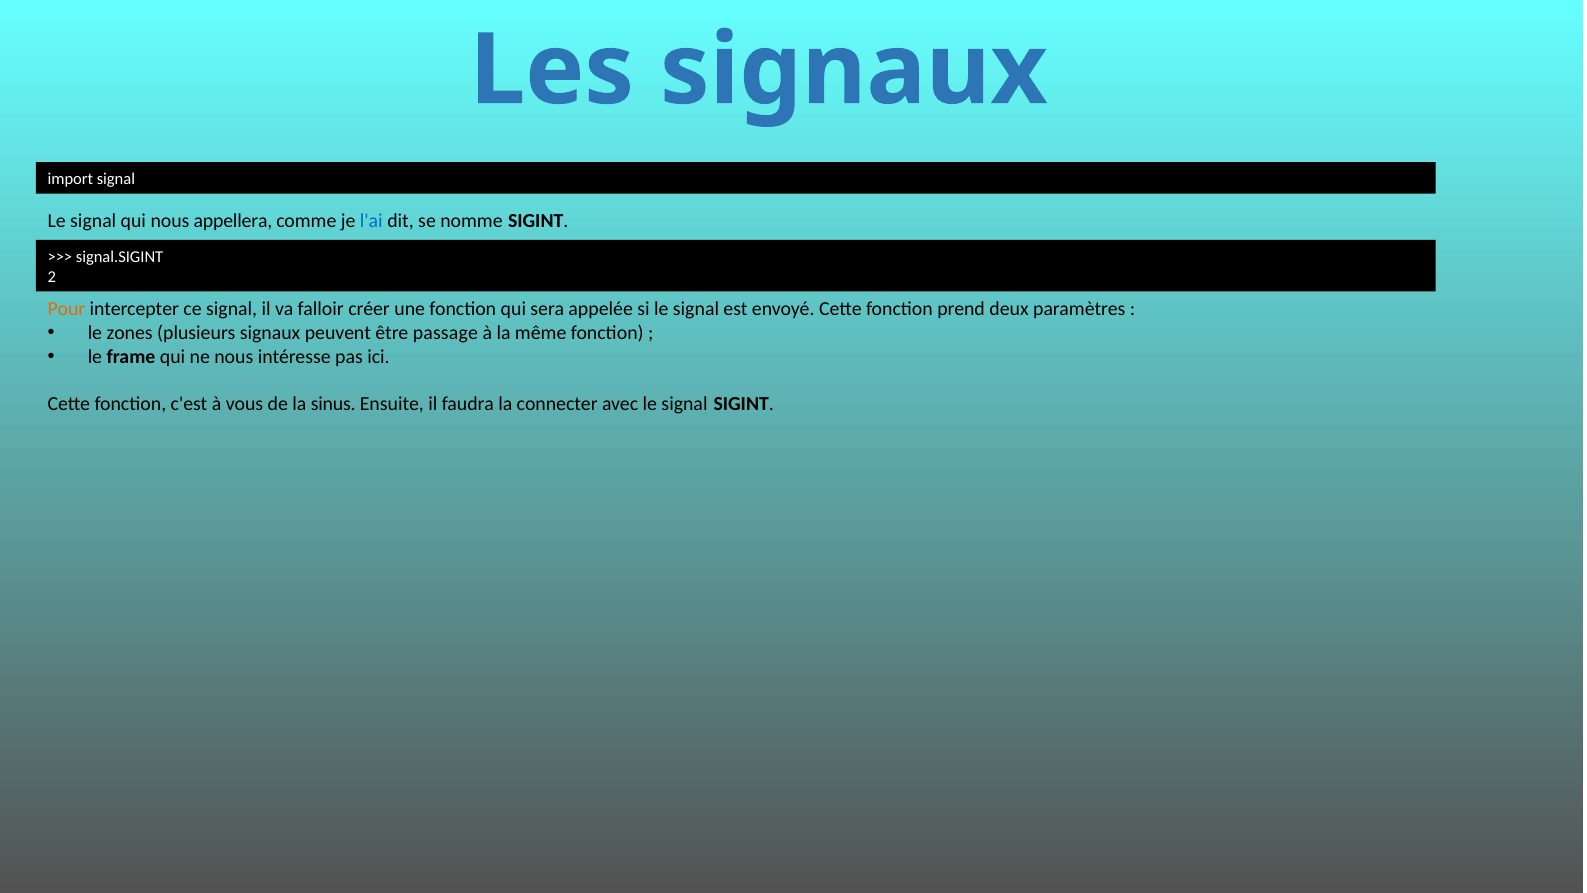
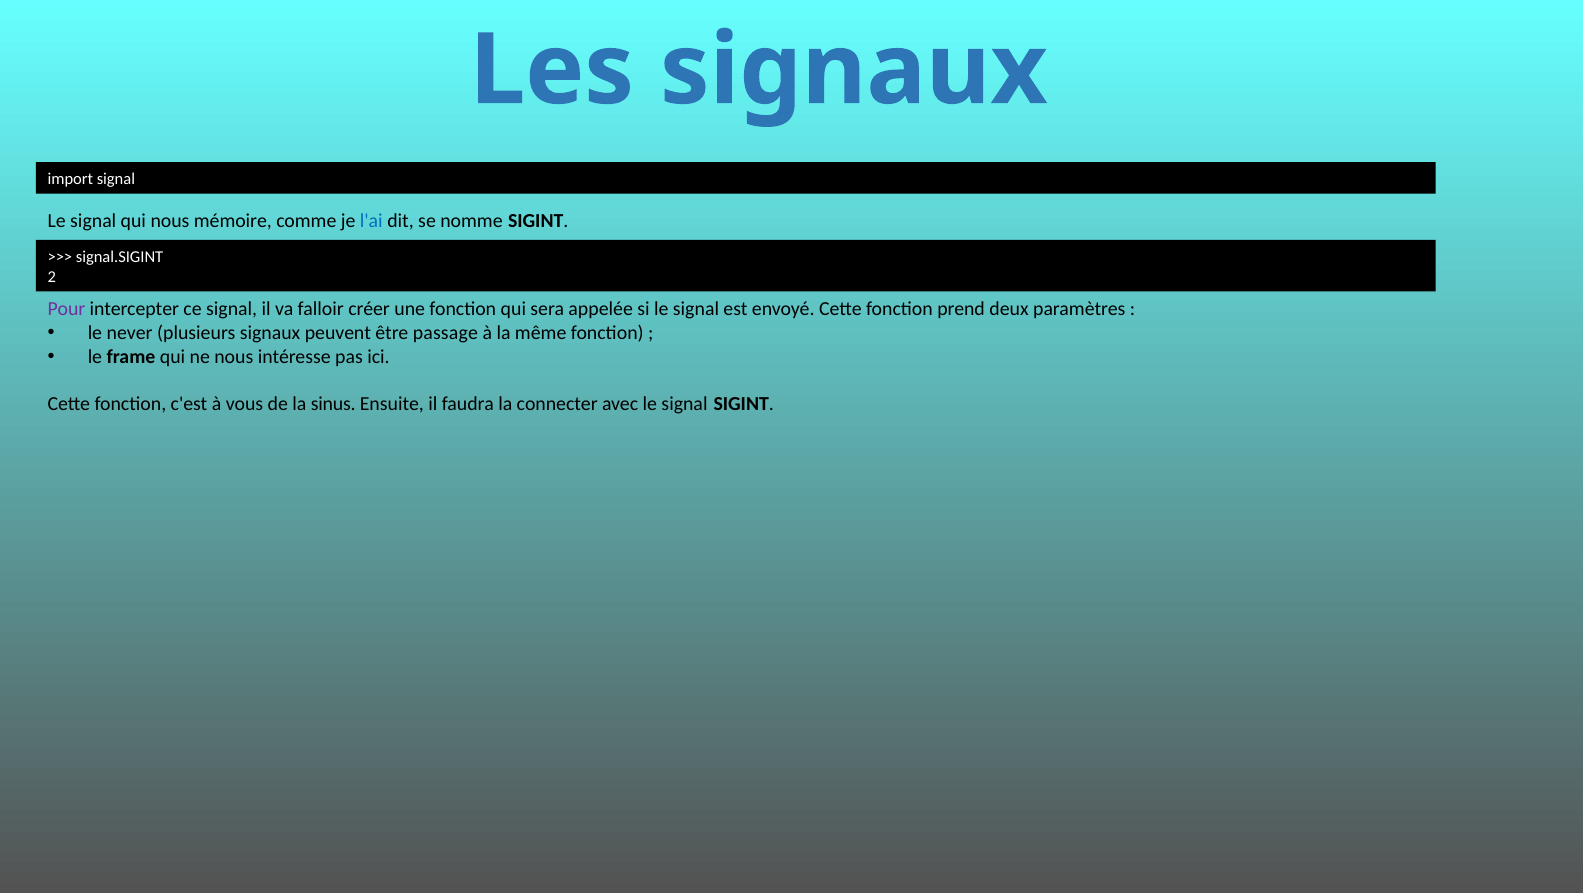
appellera: appellera -> mémoire
Pour colour: orange -> purple
zones: zones -> never
